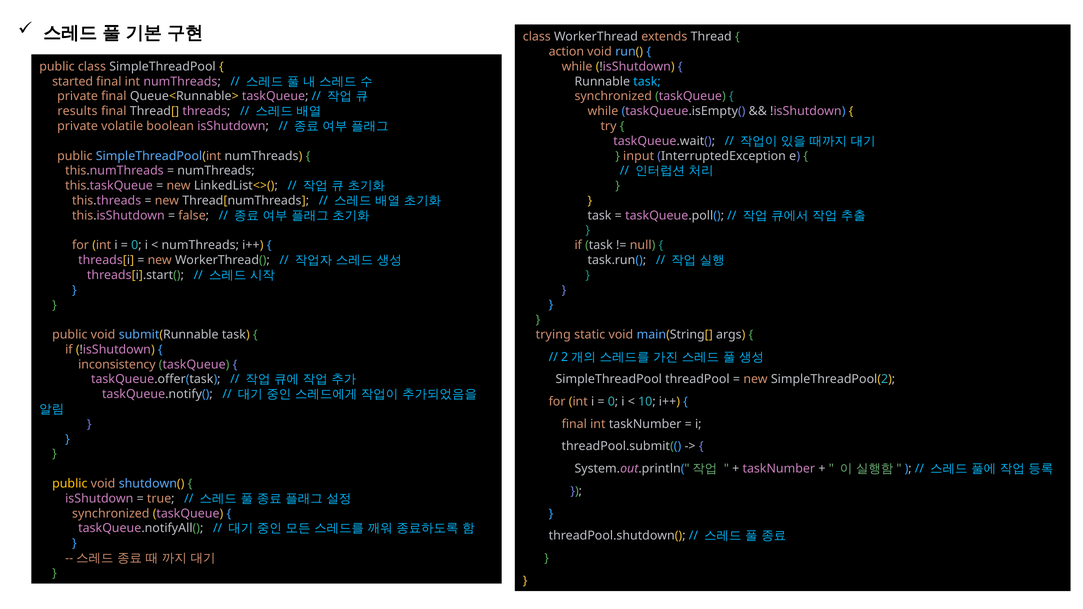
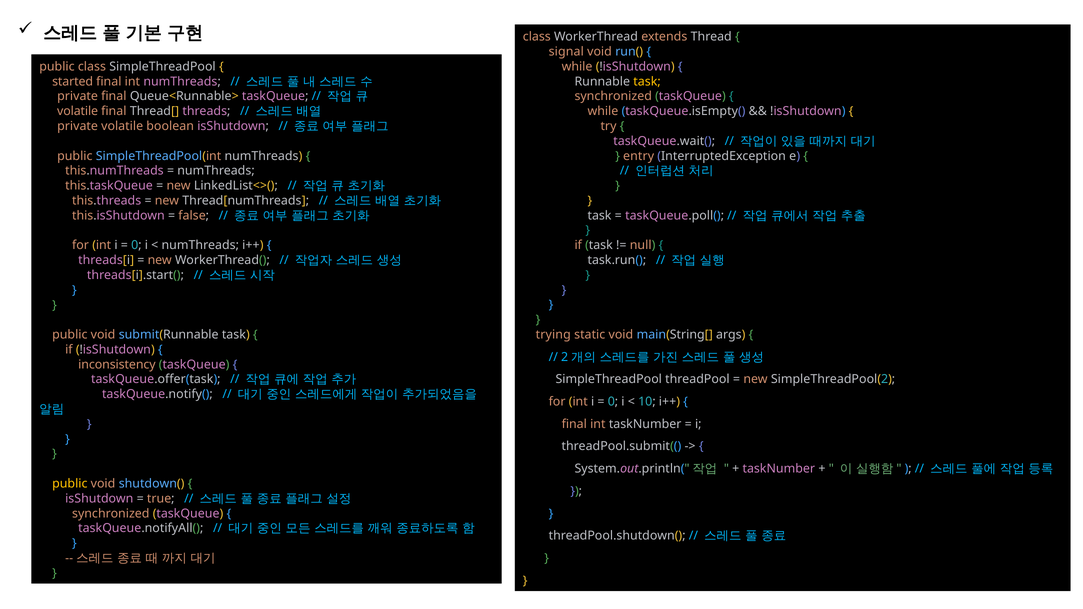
action: action -> signal
task at (647, 81) colour: light blue -> yellow
results at (77, 111): results -> volatile
input: input -> entry
